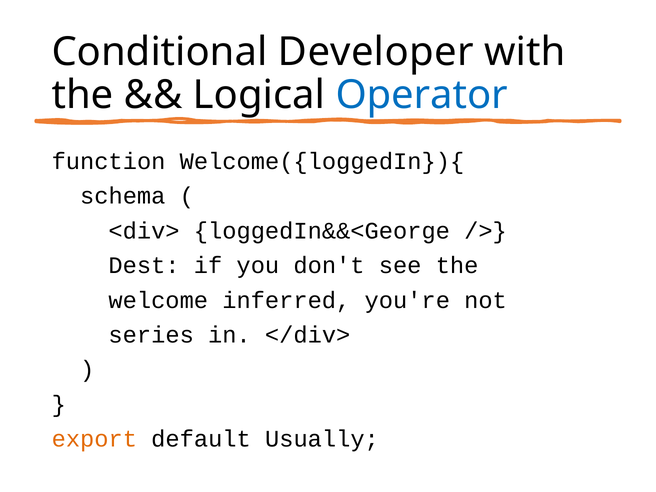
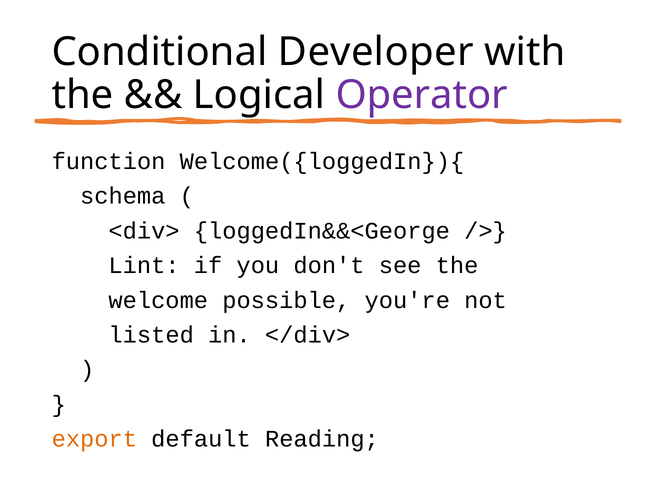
Operator colour: blue -> purple
Dest: Dest -> Lint
inferred: inferred -> possible
series: series -> listed
Usually: Usually -> Reading
